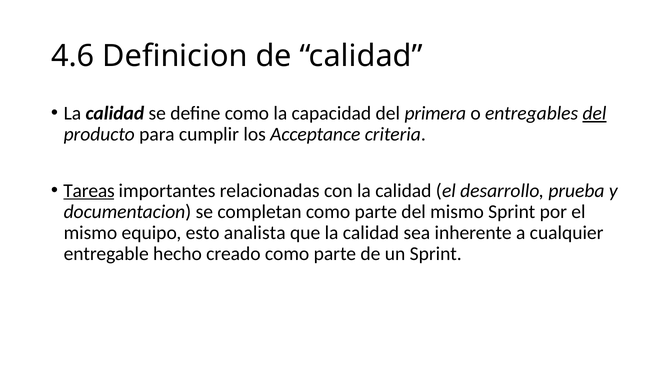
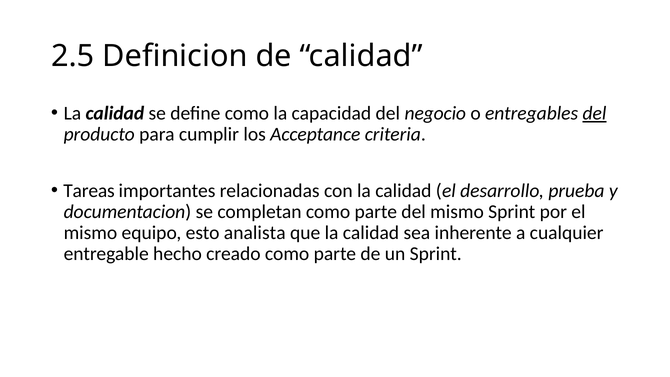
4.6: 4.6 -> 2.5
primera: primera -> negocio
Tareas underline: present -> none
